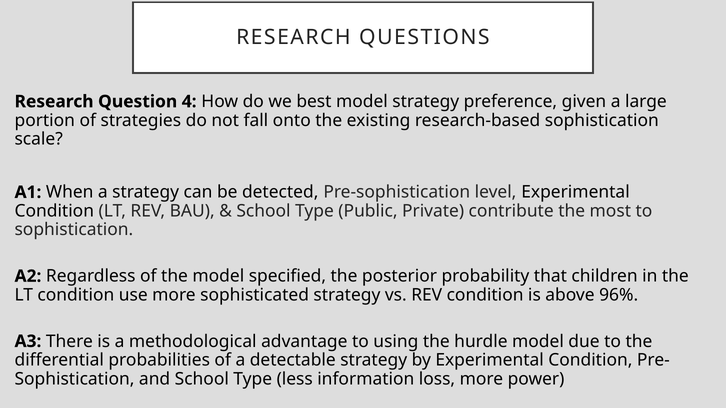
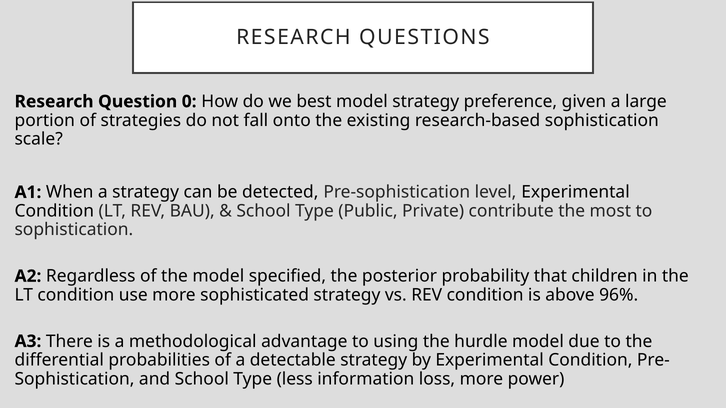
4: 4 -> 0
